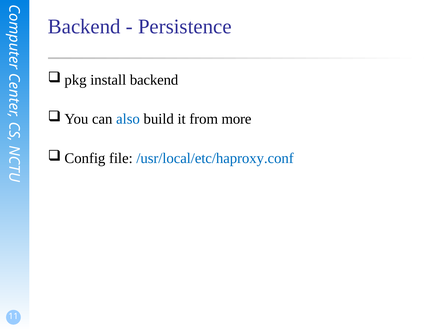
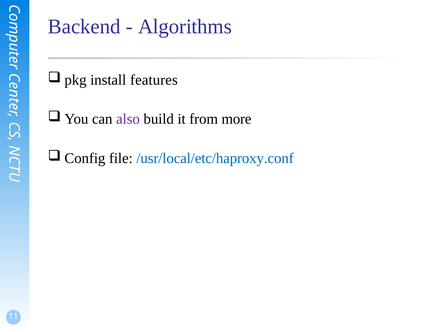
Persistence: Persistence -> Algorithms
install backend: backend -> features
also colour: blue -> purple
